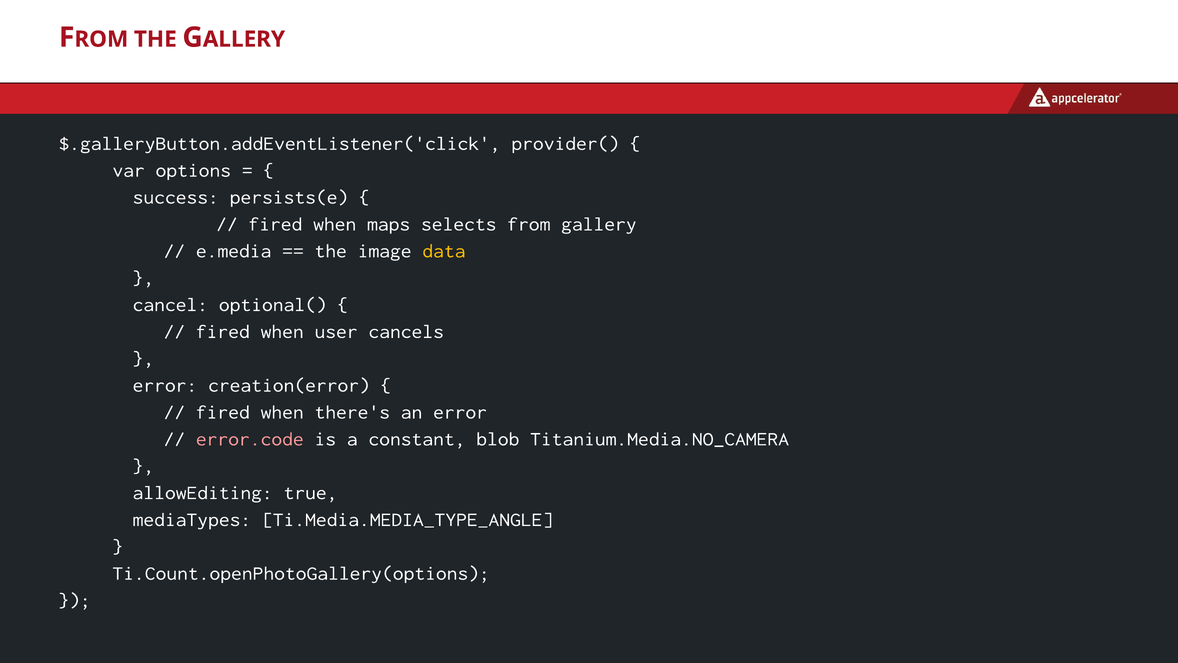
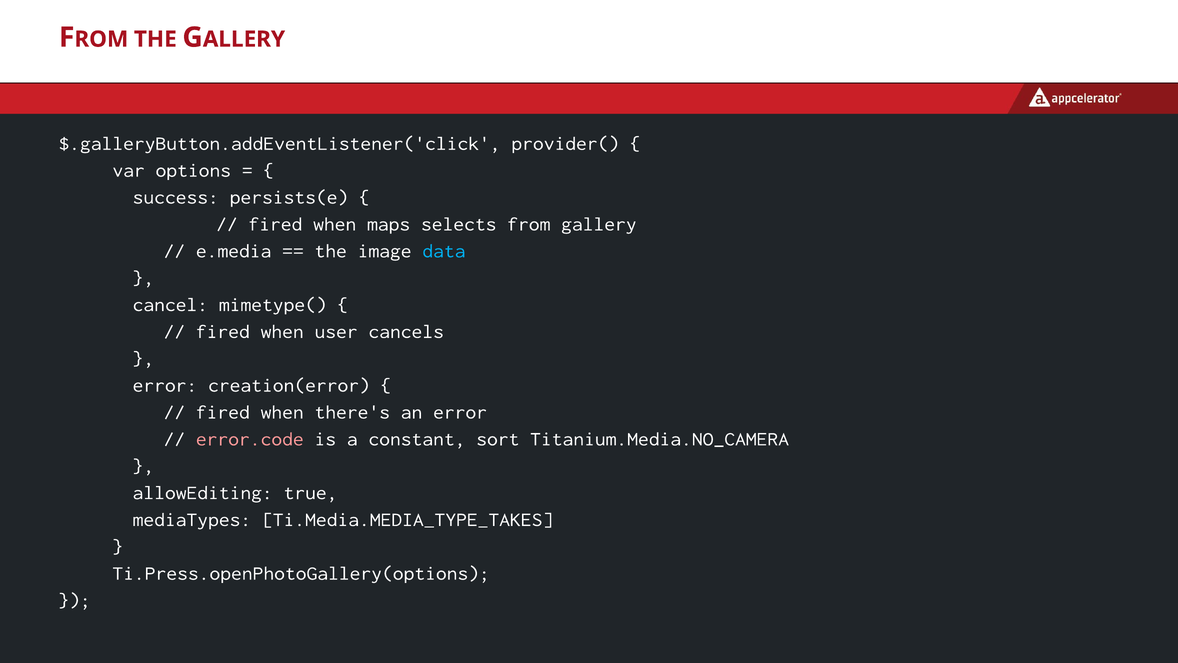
data colour: yellow -> light blue
optional(: optional( -> mimetype(
blob: blob -> sort
Ti.Media.MEDIA_TYPE_ANGLE: Ti.Media.MEDIA_TYPE_ANGLE -> Ti.Media.MEDIA_TYPE_TAKES
Ti.Count.openPhotoGallery(options: Ti.Count.openPhotoGallery(options -> Ti.Press.openPhotoGallery(options
